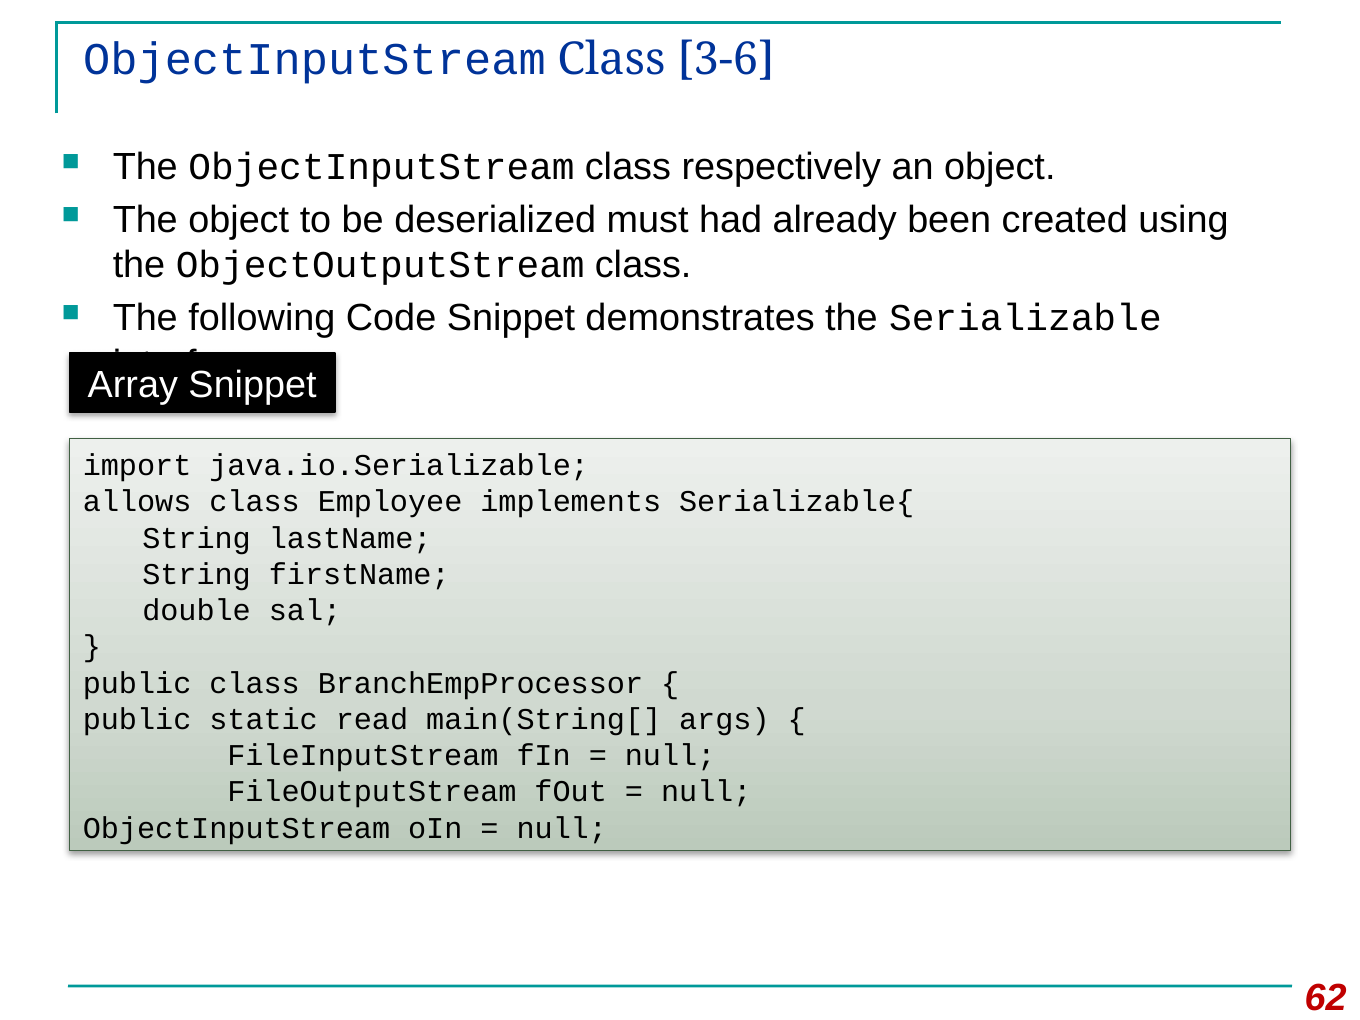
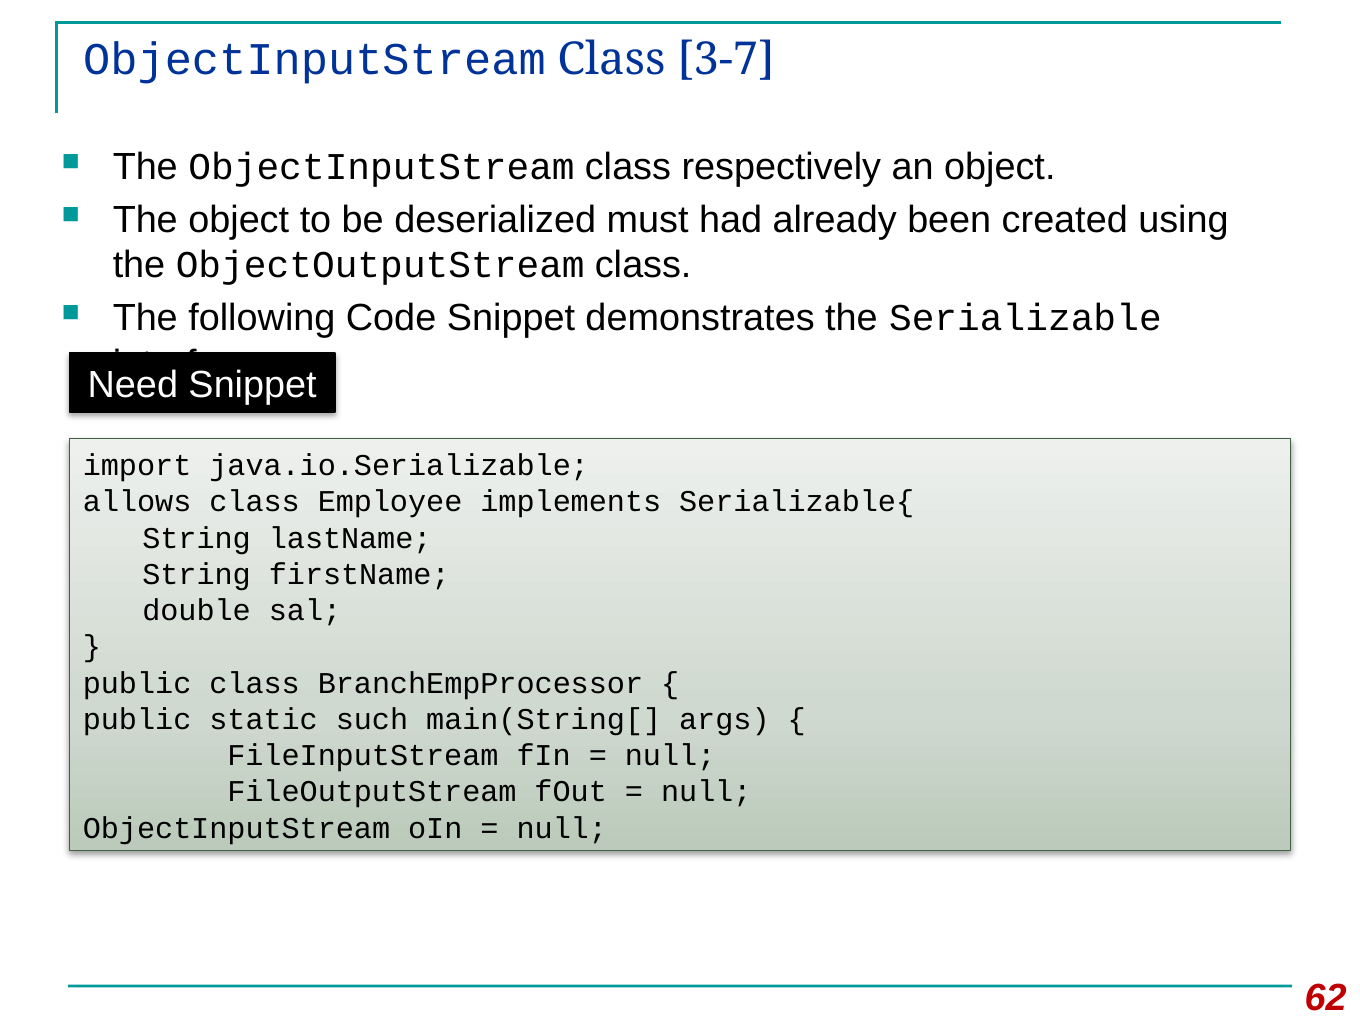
3-6: 3-6 -> 3-7
Array: Array -> Need
read: read -> such
